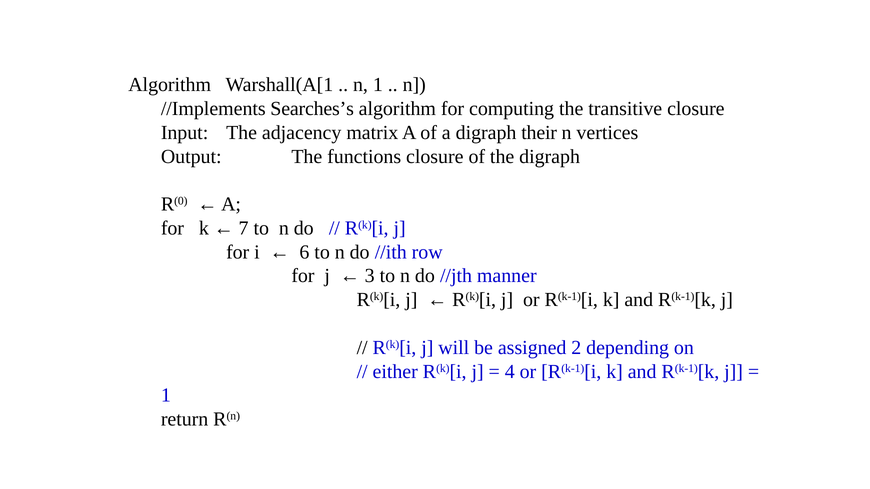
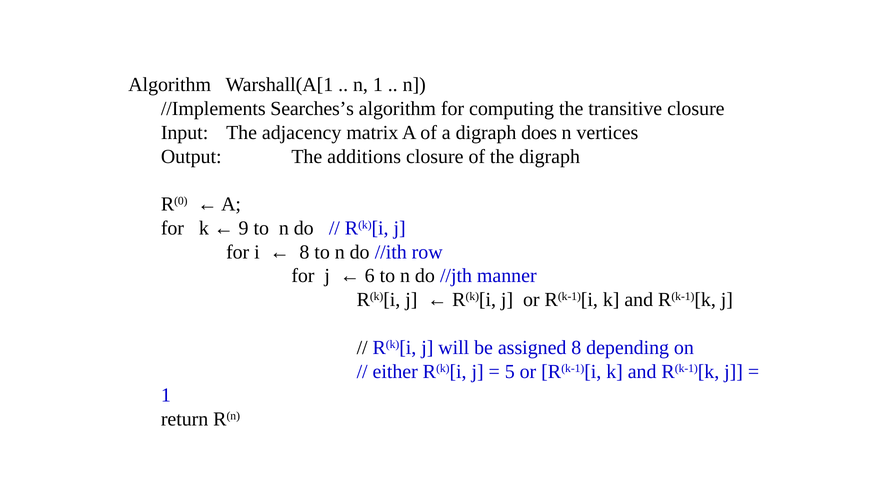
their: their -> does
functions: functions -> additions
7: 7 -> 9
6 at (304, 252): 6 -> 8
3: 3 -> 6
assigned 2: 2 -> 8
4: 4 -> 5
